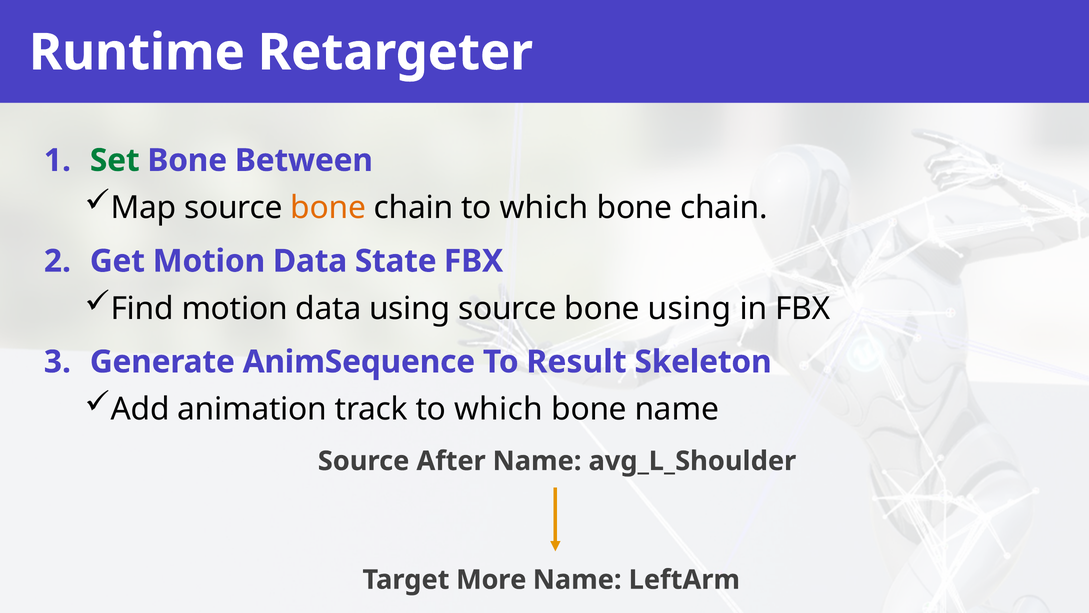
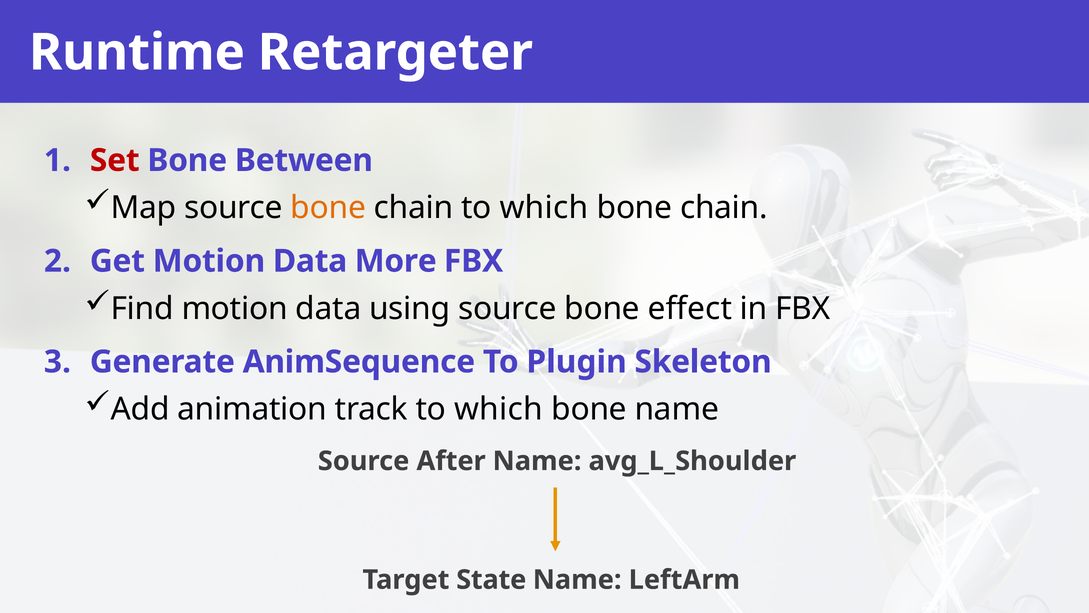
Set colour: green -> red
State: State -> More
bone using: using -> effect
Result: Result -> Plugin
More: More -> State
